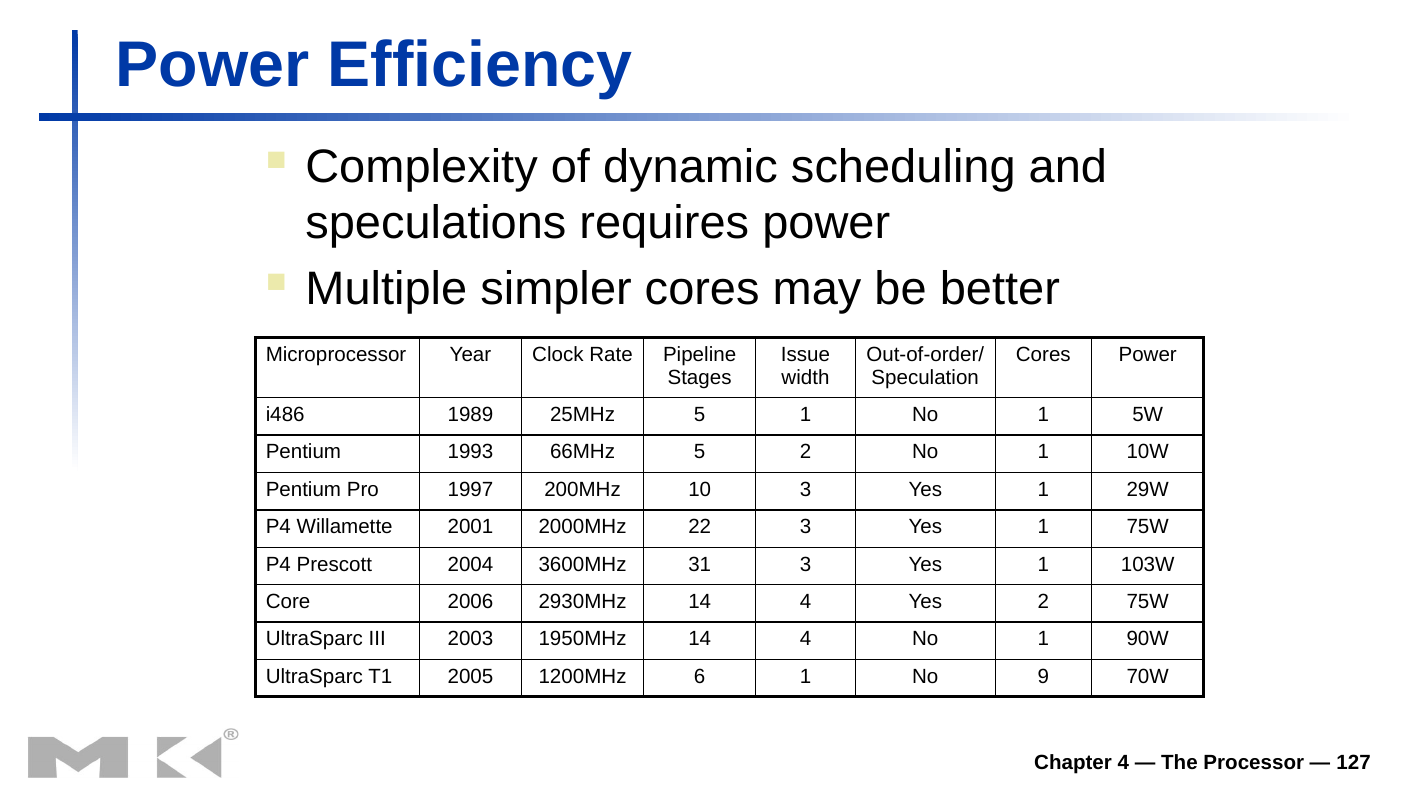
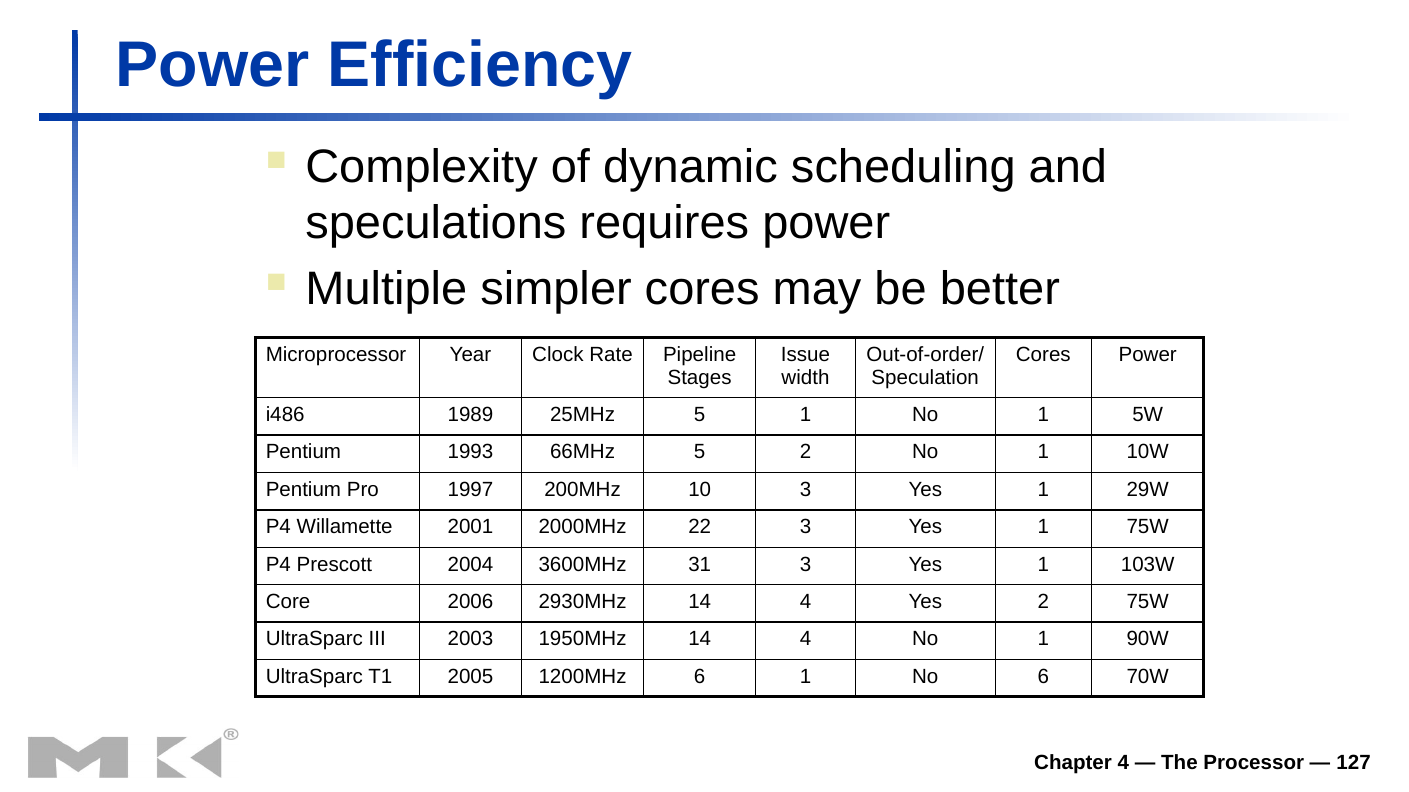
No 9: 9 -> 6
